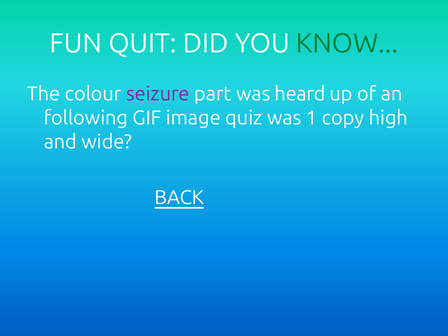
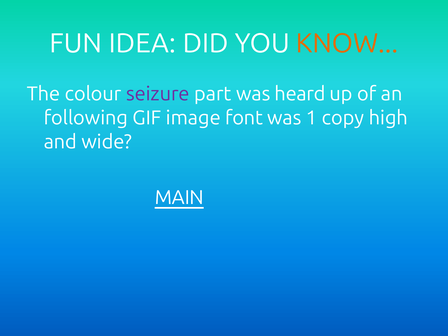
QUIT: QUIT -> IDEA
KNOW colour: green -> orange
quiz: quiz -> font
BACK: BACK -> MAIN
